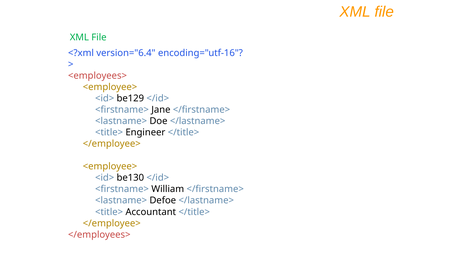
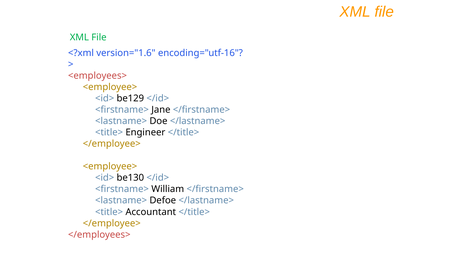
version="6.4: version="6.4 -> version="1.6
